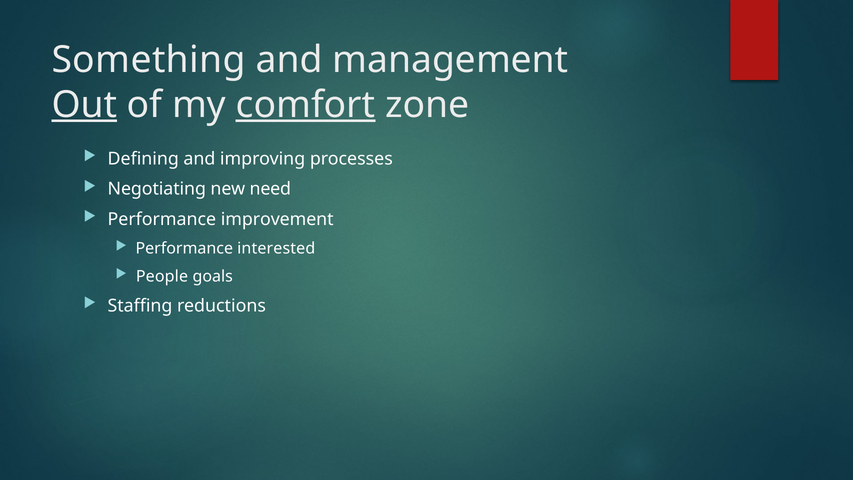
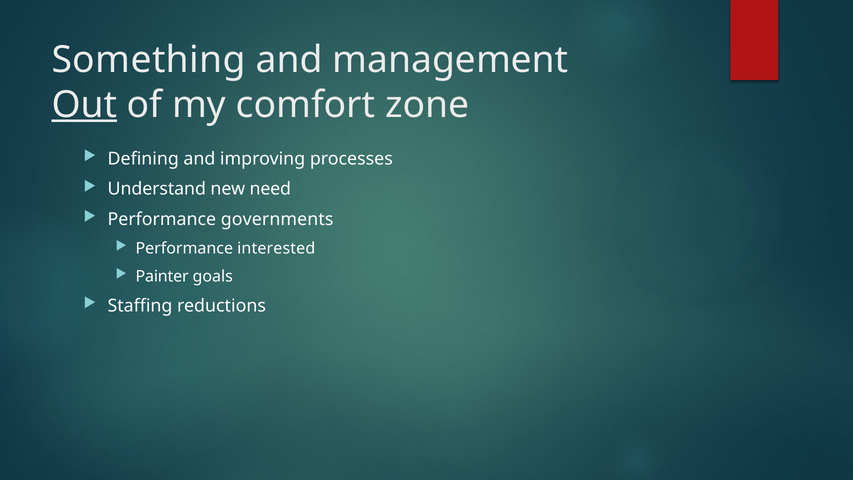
comfort underline: present -> none
Negotiating: Negotiating -> Understand
improvement: improvement -> governments
People: People -> Painter
